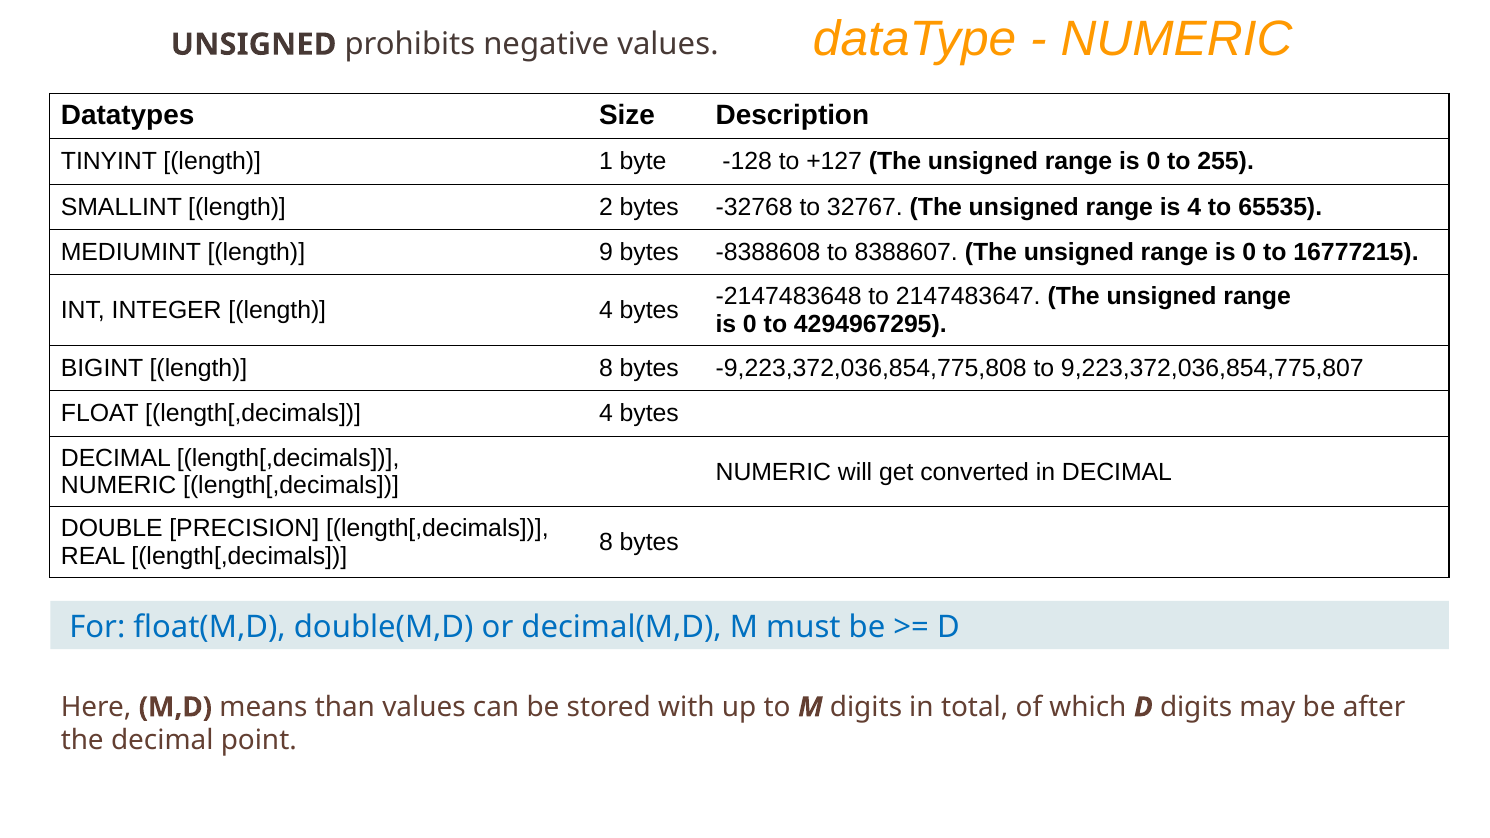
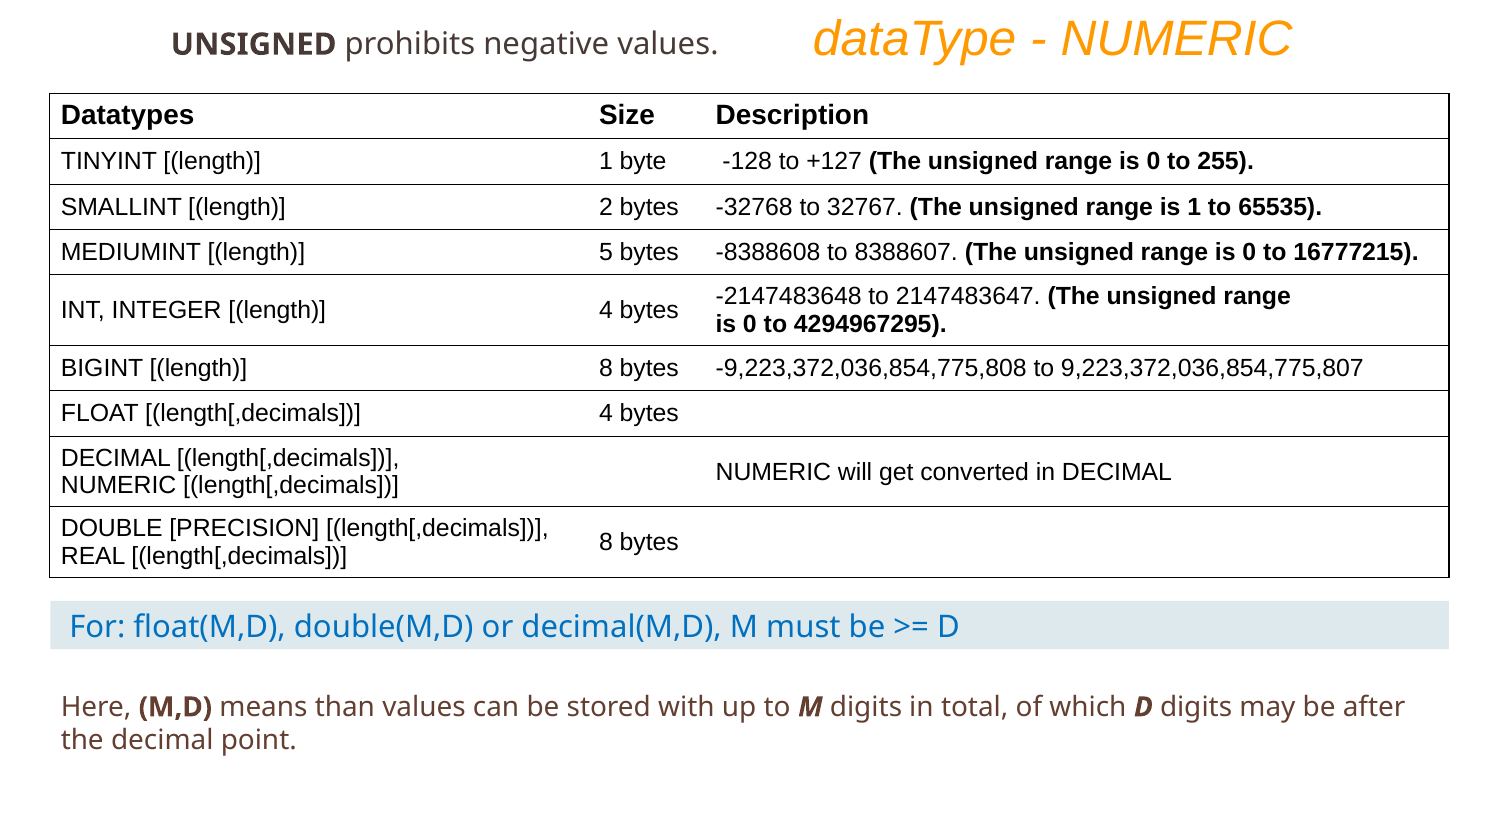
is 4: 4 -> 1
9: 9 -> 5
